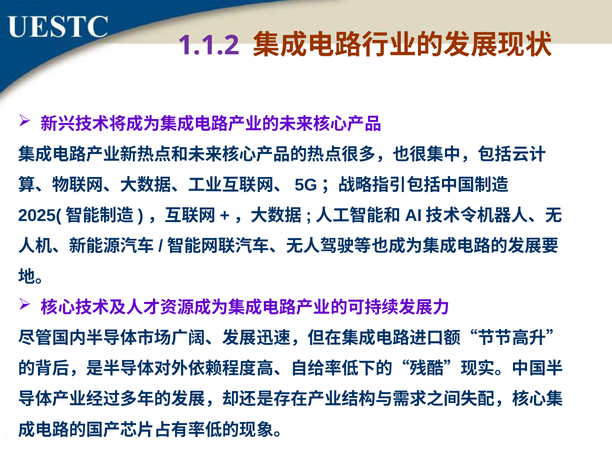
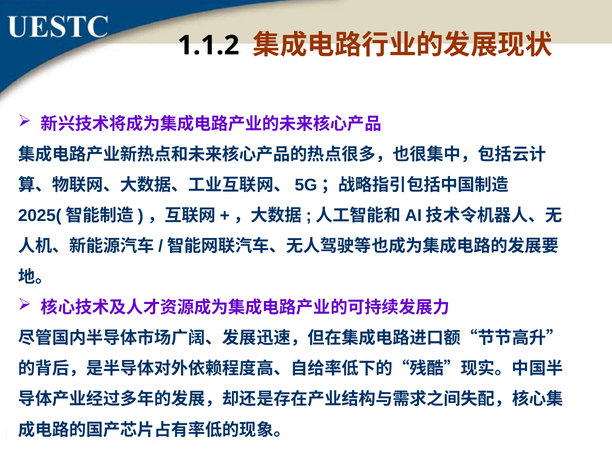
1.1.2 colour: purple -> black
